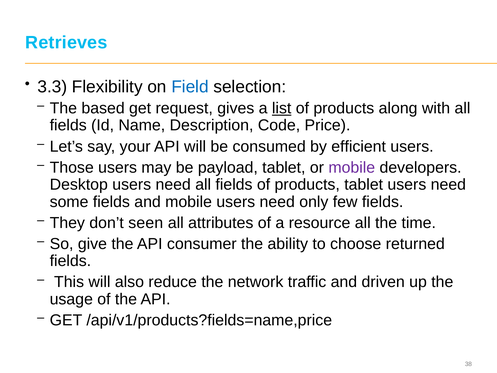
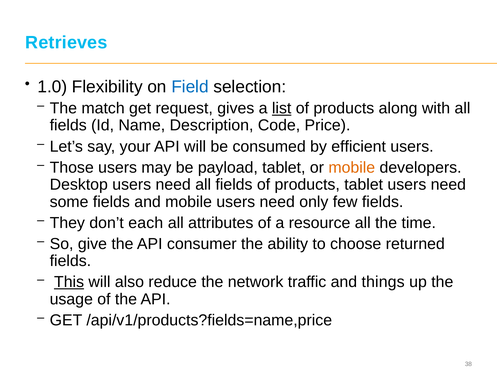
3.3: 3.3 -> 1.0
based: based -> match
mobile at (352, 167) colour: purple -> orange
seen: seen -> each
This underline: none -> present
driven: driven -> things
